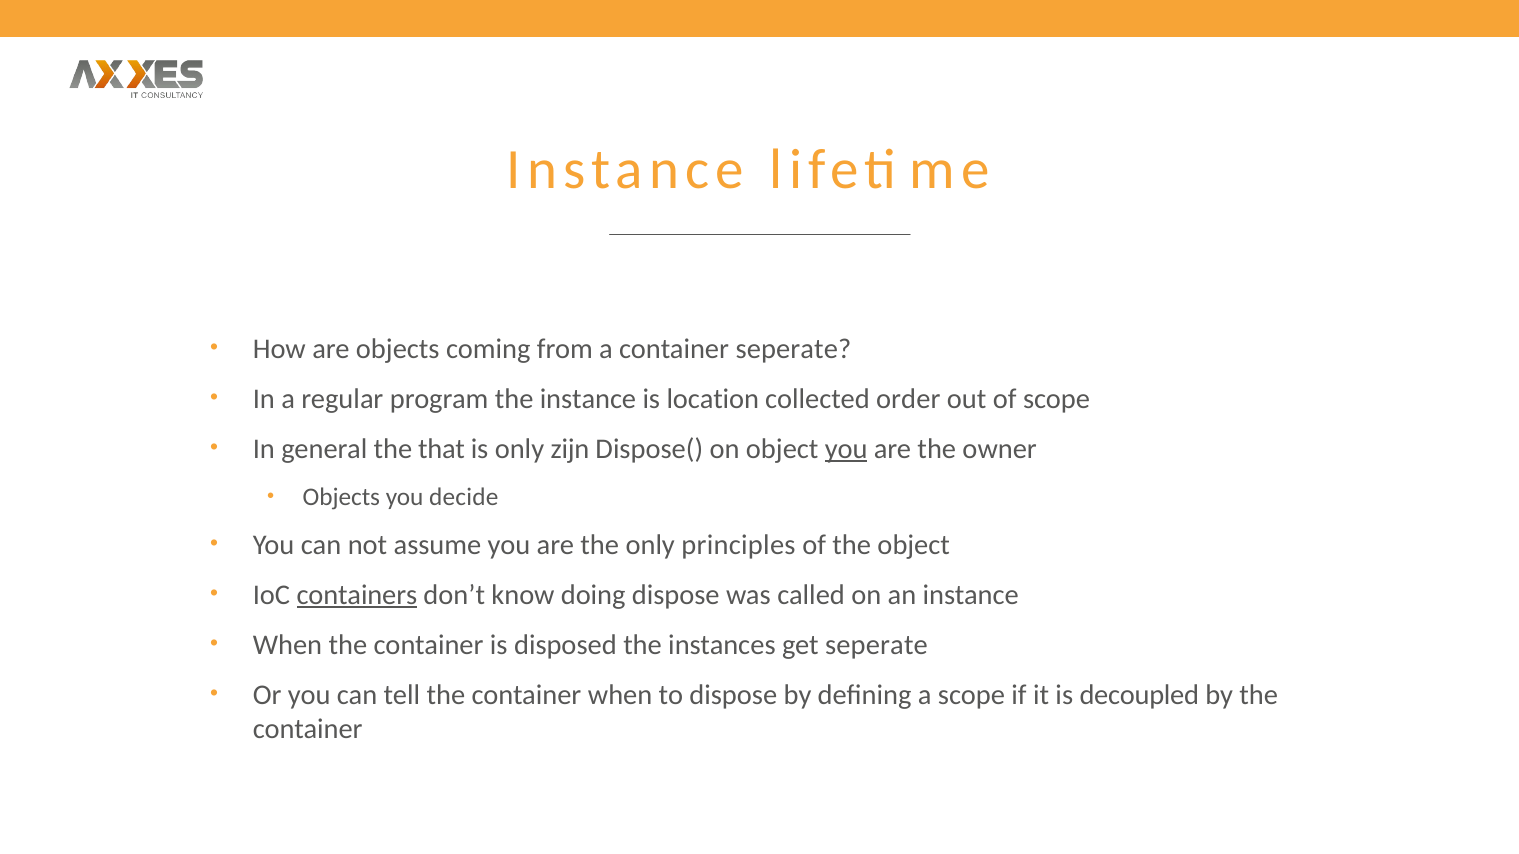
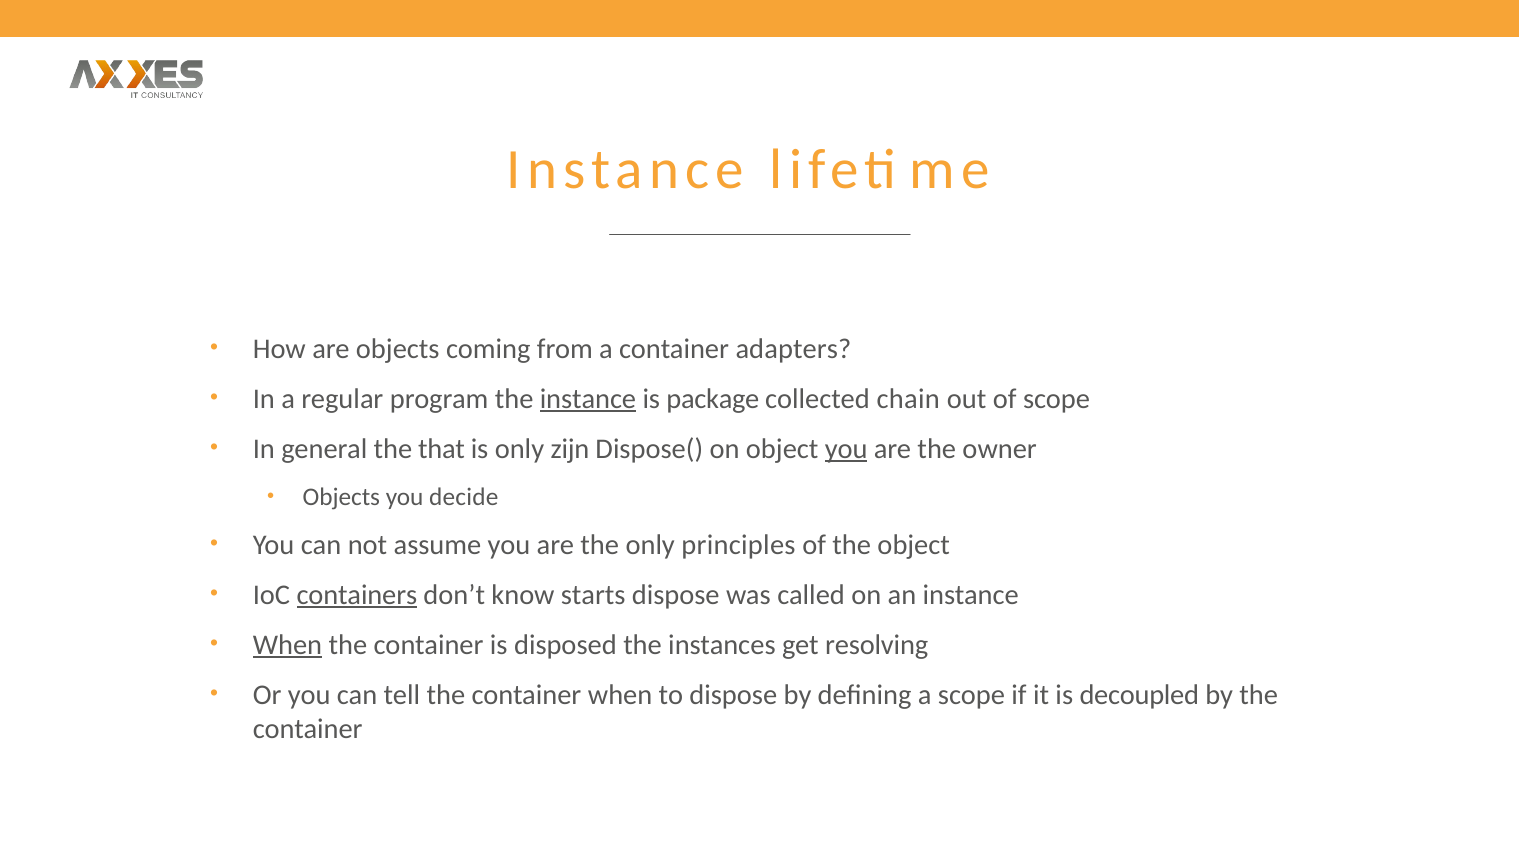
container seperate: seperate -> adapters
instance at (588, 399) underline: none -> present
location: location -> package
order: order -> chain
doing: doing -> starts
When at (288, 645) underline: none -> present
get seperate: seperate -> resolving
